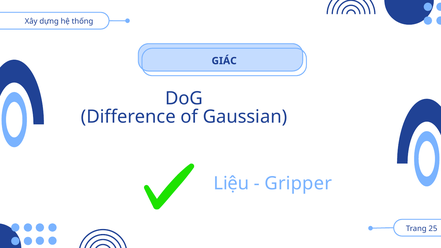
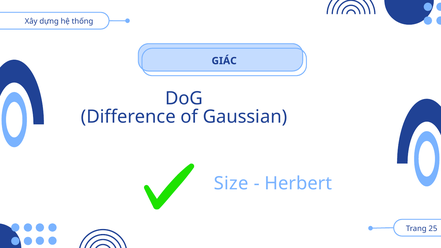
Liệu: Liệu -> Size
Gripper: Gripper -> Herbert
